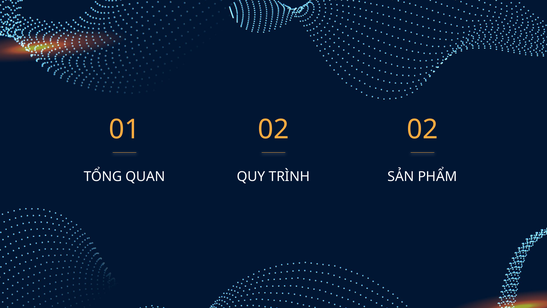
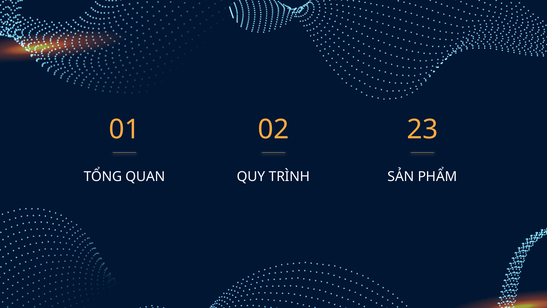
02 02: 02 -> 23
